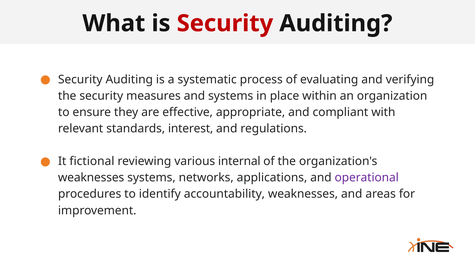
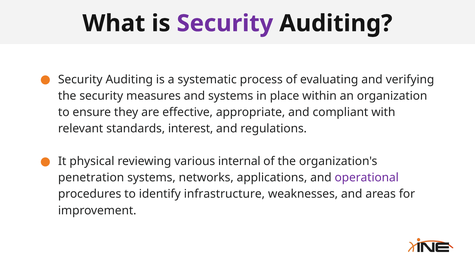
Security at (225, 23) colour: red -> purple
fictional: fictional -> physical
weaknesses at (91, 178): weaknesses -> penetration
accountability: accountability -> infrastructure
